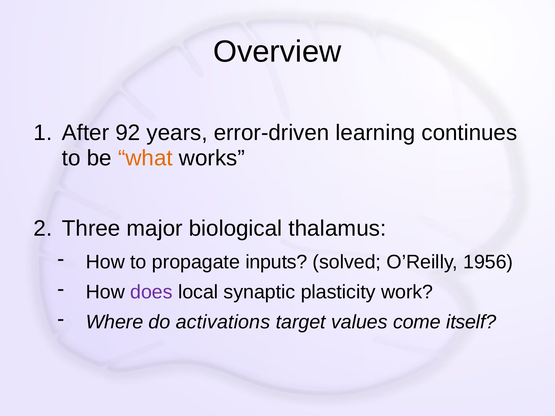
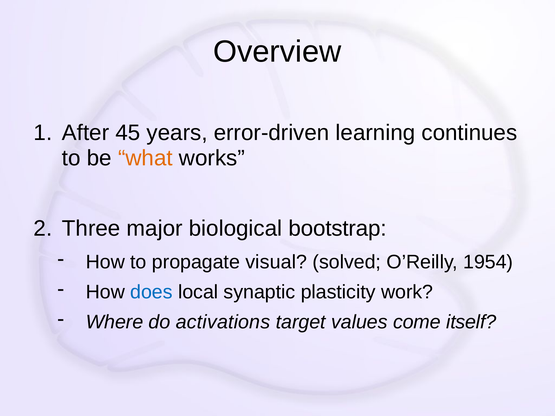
92: 92 -> 45
thalamus: thalamus -> bootstrap
inputs: inputs -> visual
1956: 1956 -> 1954
does colour: purple -> blue
